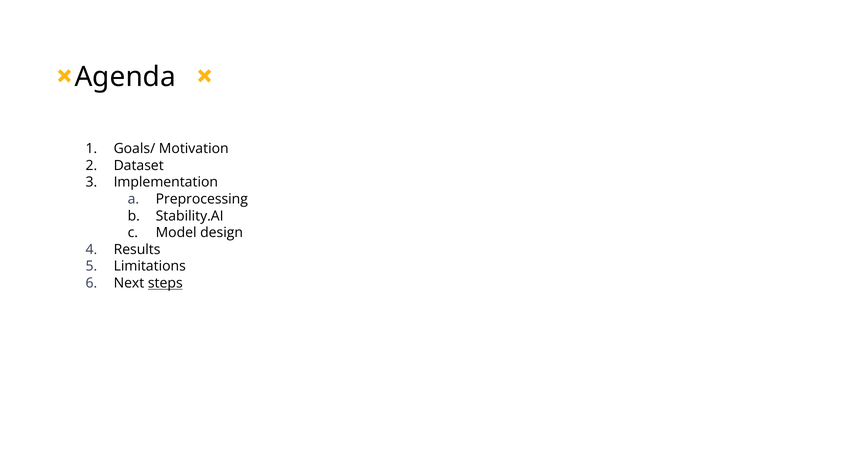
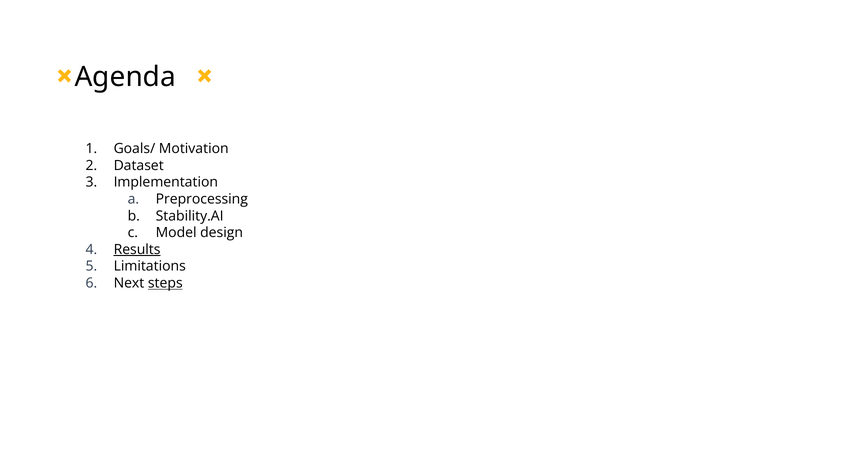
Results underline: none -> present
